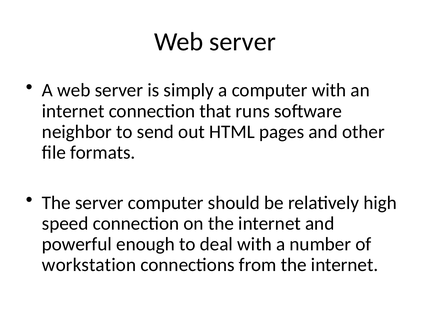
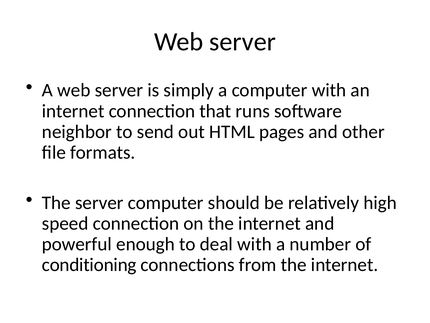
workstation: workstation -> conditioning
